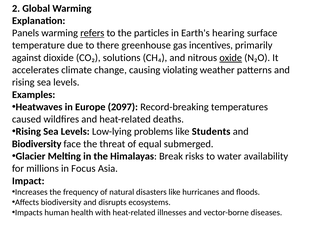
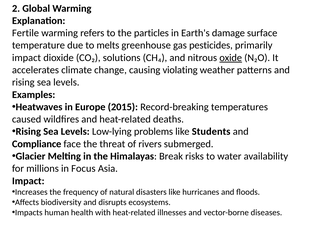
Panels: Panels -> Fertile
refers underline: present -> none
hearing: hearing -> damage
there: there -> melts
incentives: incentives -> pesticides
against at (27, 58): against -> impact
2097: 2097 -> 2015
Biodiversity at (37, 144): Biodiversity -> Compliance
equal: equal -> rivers
